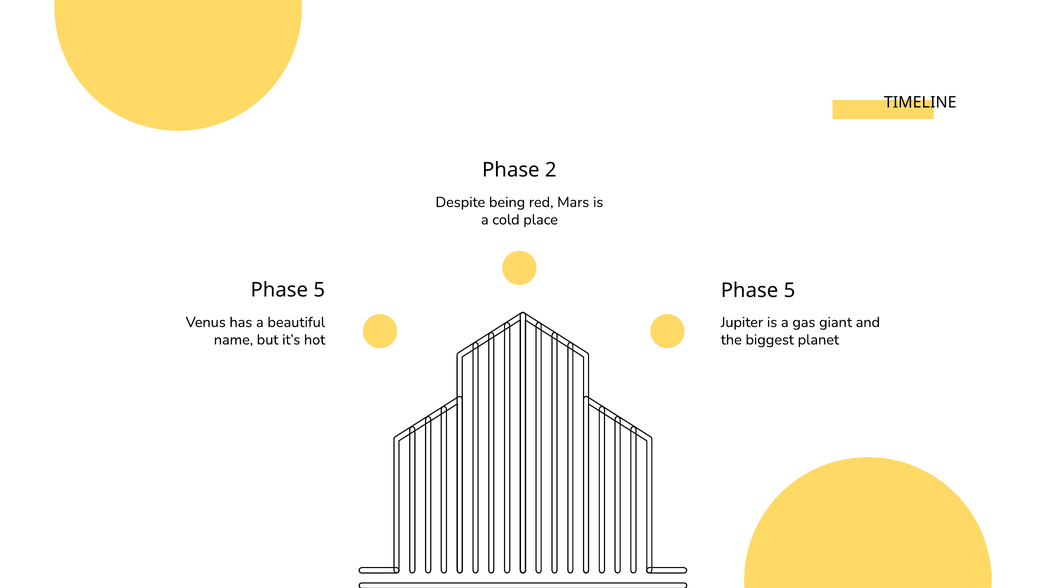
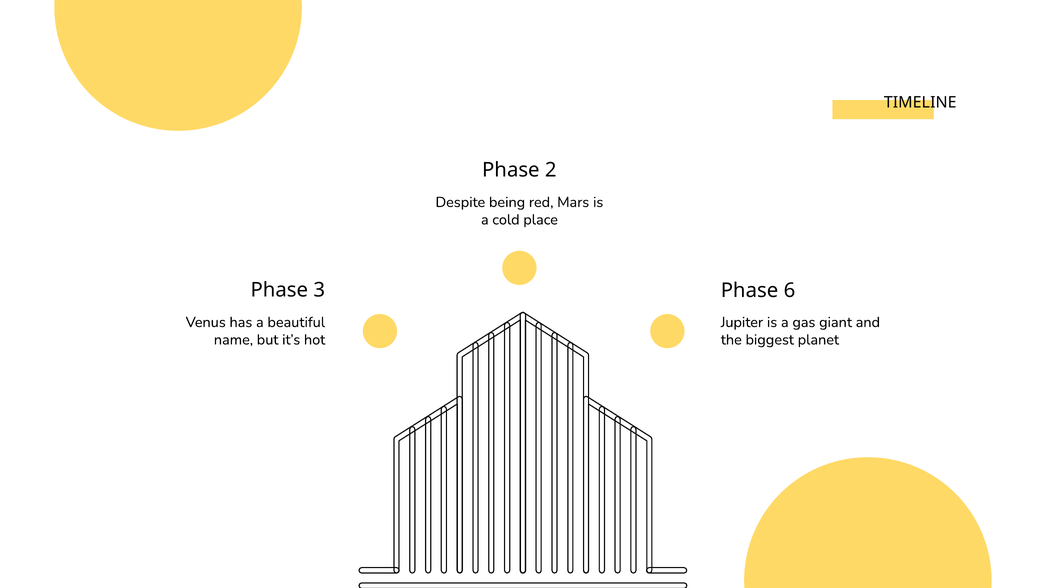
5 at (319, 290): 5 -> 3
5 at (789, 291): 5 -> 6
